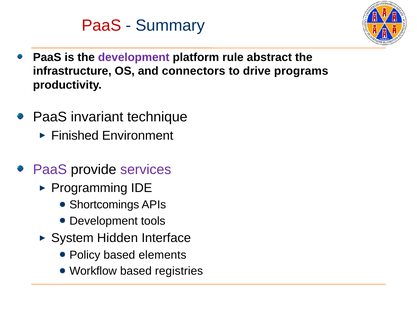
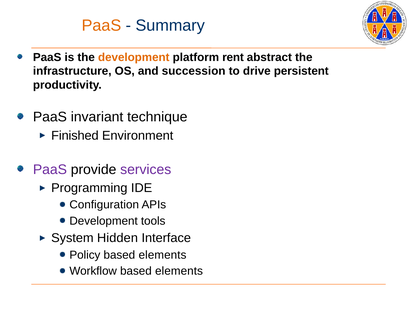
PaaS at (101, 26) colour: red -> orange
development at (134, 57) colour: purple -> orange
rule: rule -> rent
connectors: connectors -> succession
programs: programs -> persistent
Shortcomings: Shortcomings -> Configuration
Workflow based registries: registries -> elements
